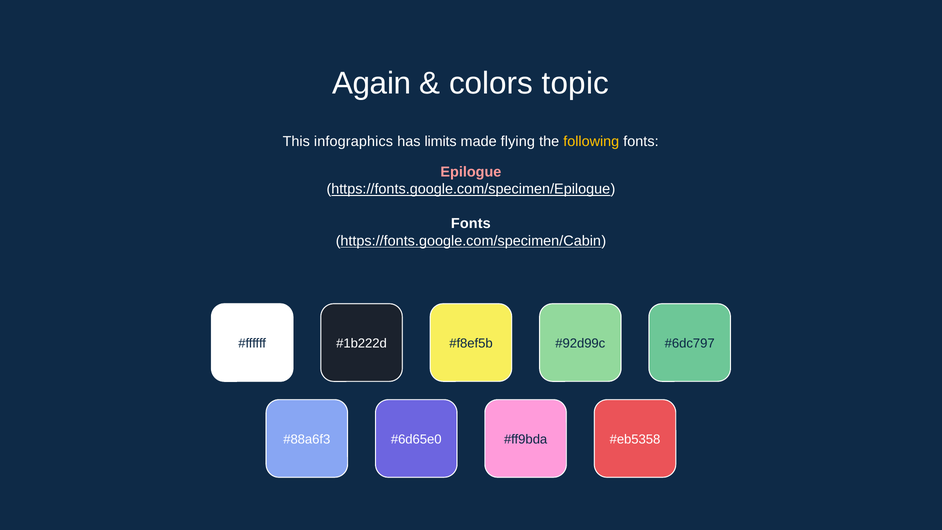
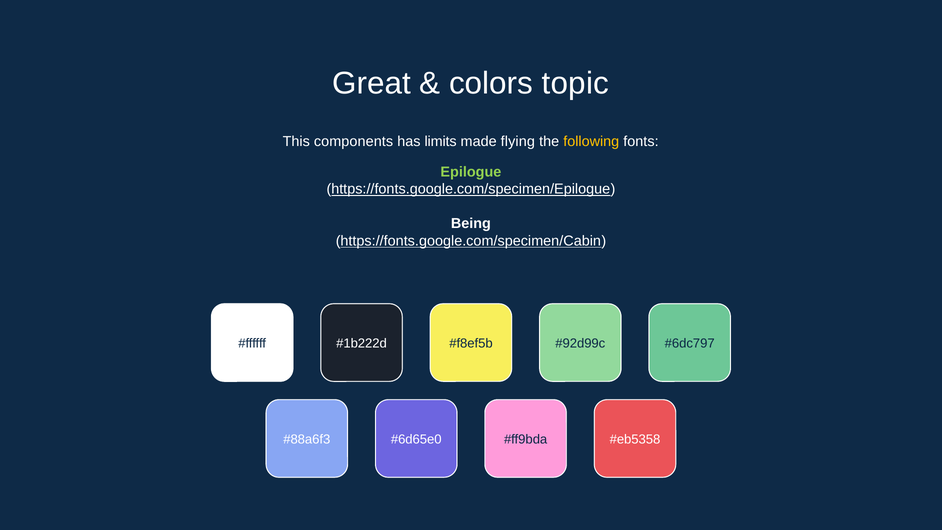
Again: Again -> Great
infographics: infographics -> components
Epilogue colour: pink -> light green
Fonts at (471, 224): Fonts -> Being
